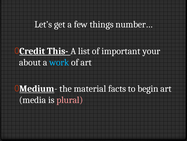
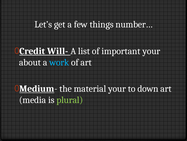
This-: This- -> Will-
material facts: facts -> your
begin: begin -> down
plural colour: pink -> light green
